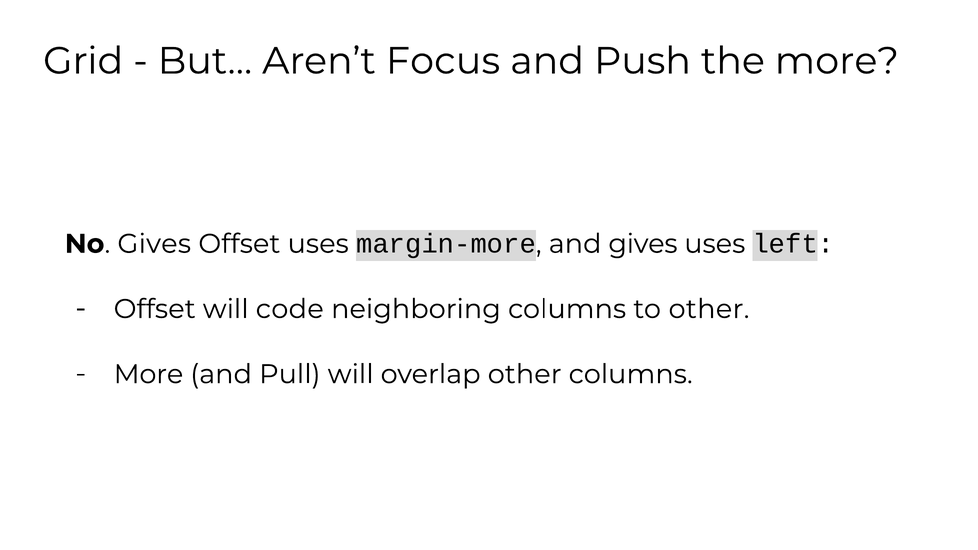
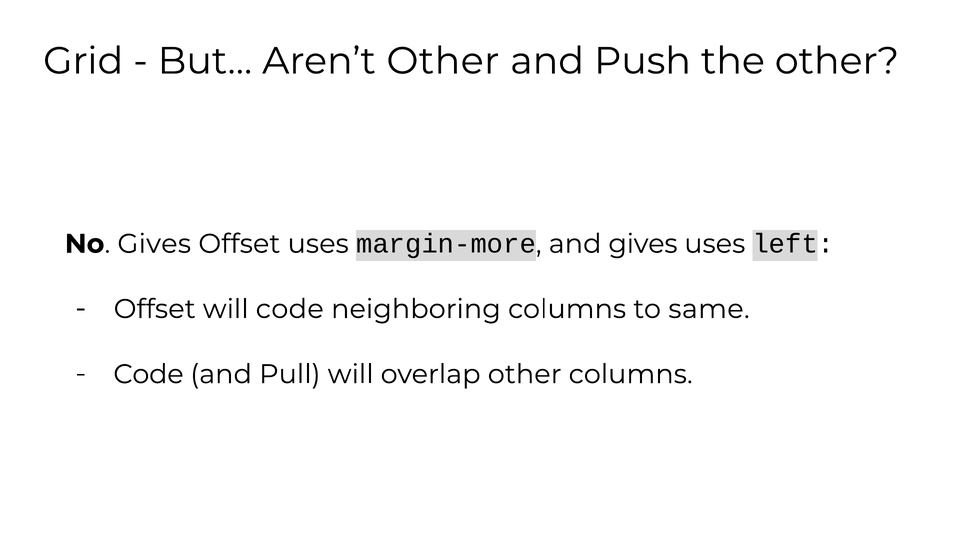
Aren’t Focus: Focus -> Other
the more: more -> other
to other: other -> same
More at (148, 374): More -> Code
